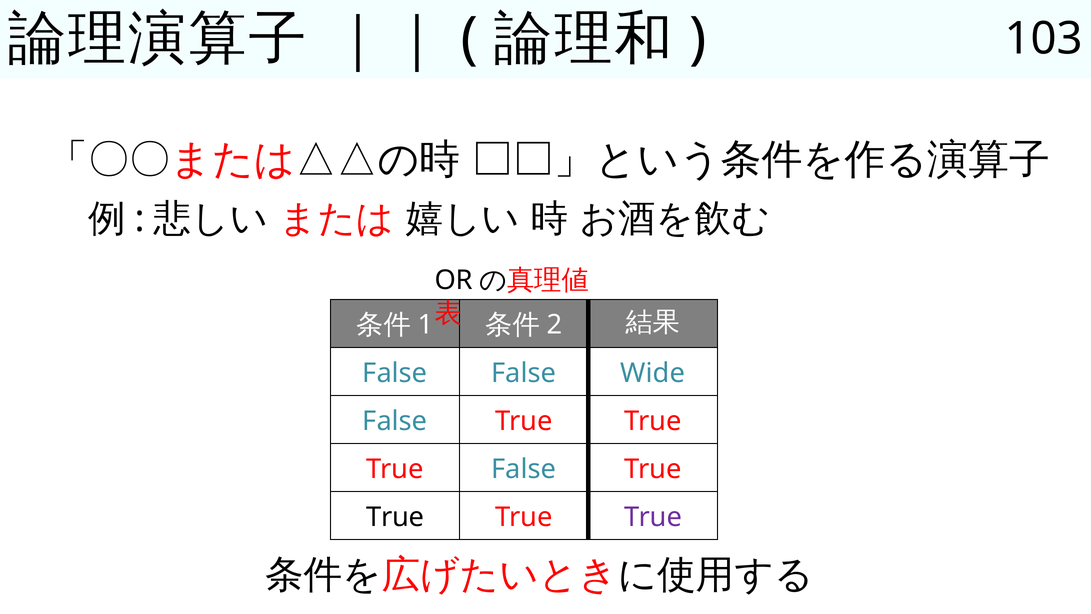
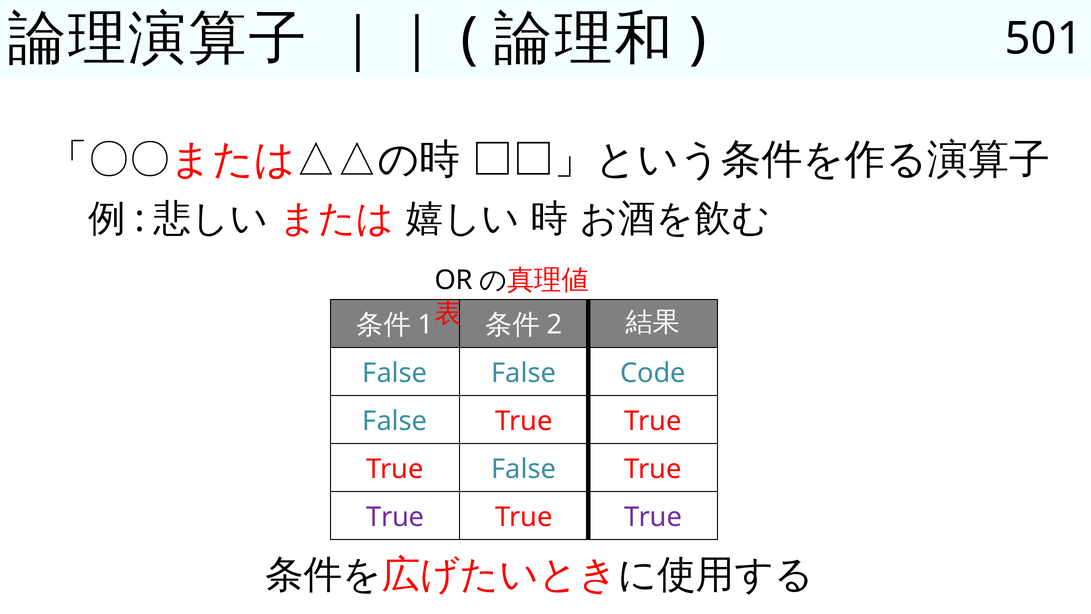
103: 103 -> 501
Wide: Wide -> Code
True at (395, 517) colour: black -> purple
